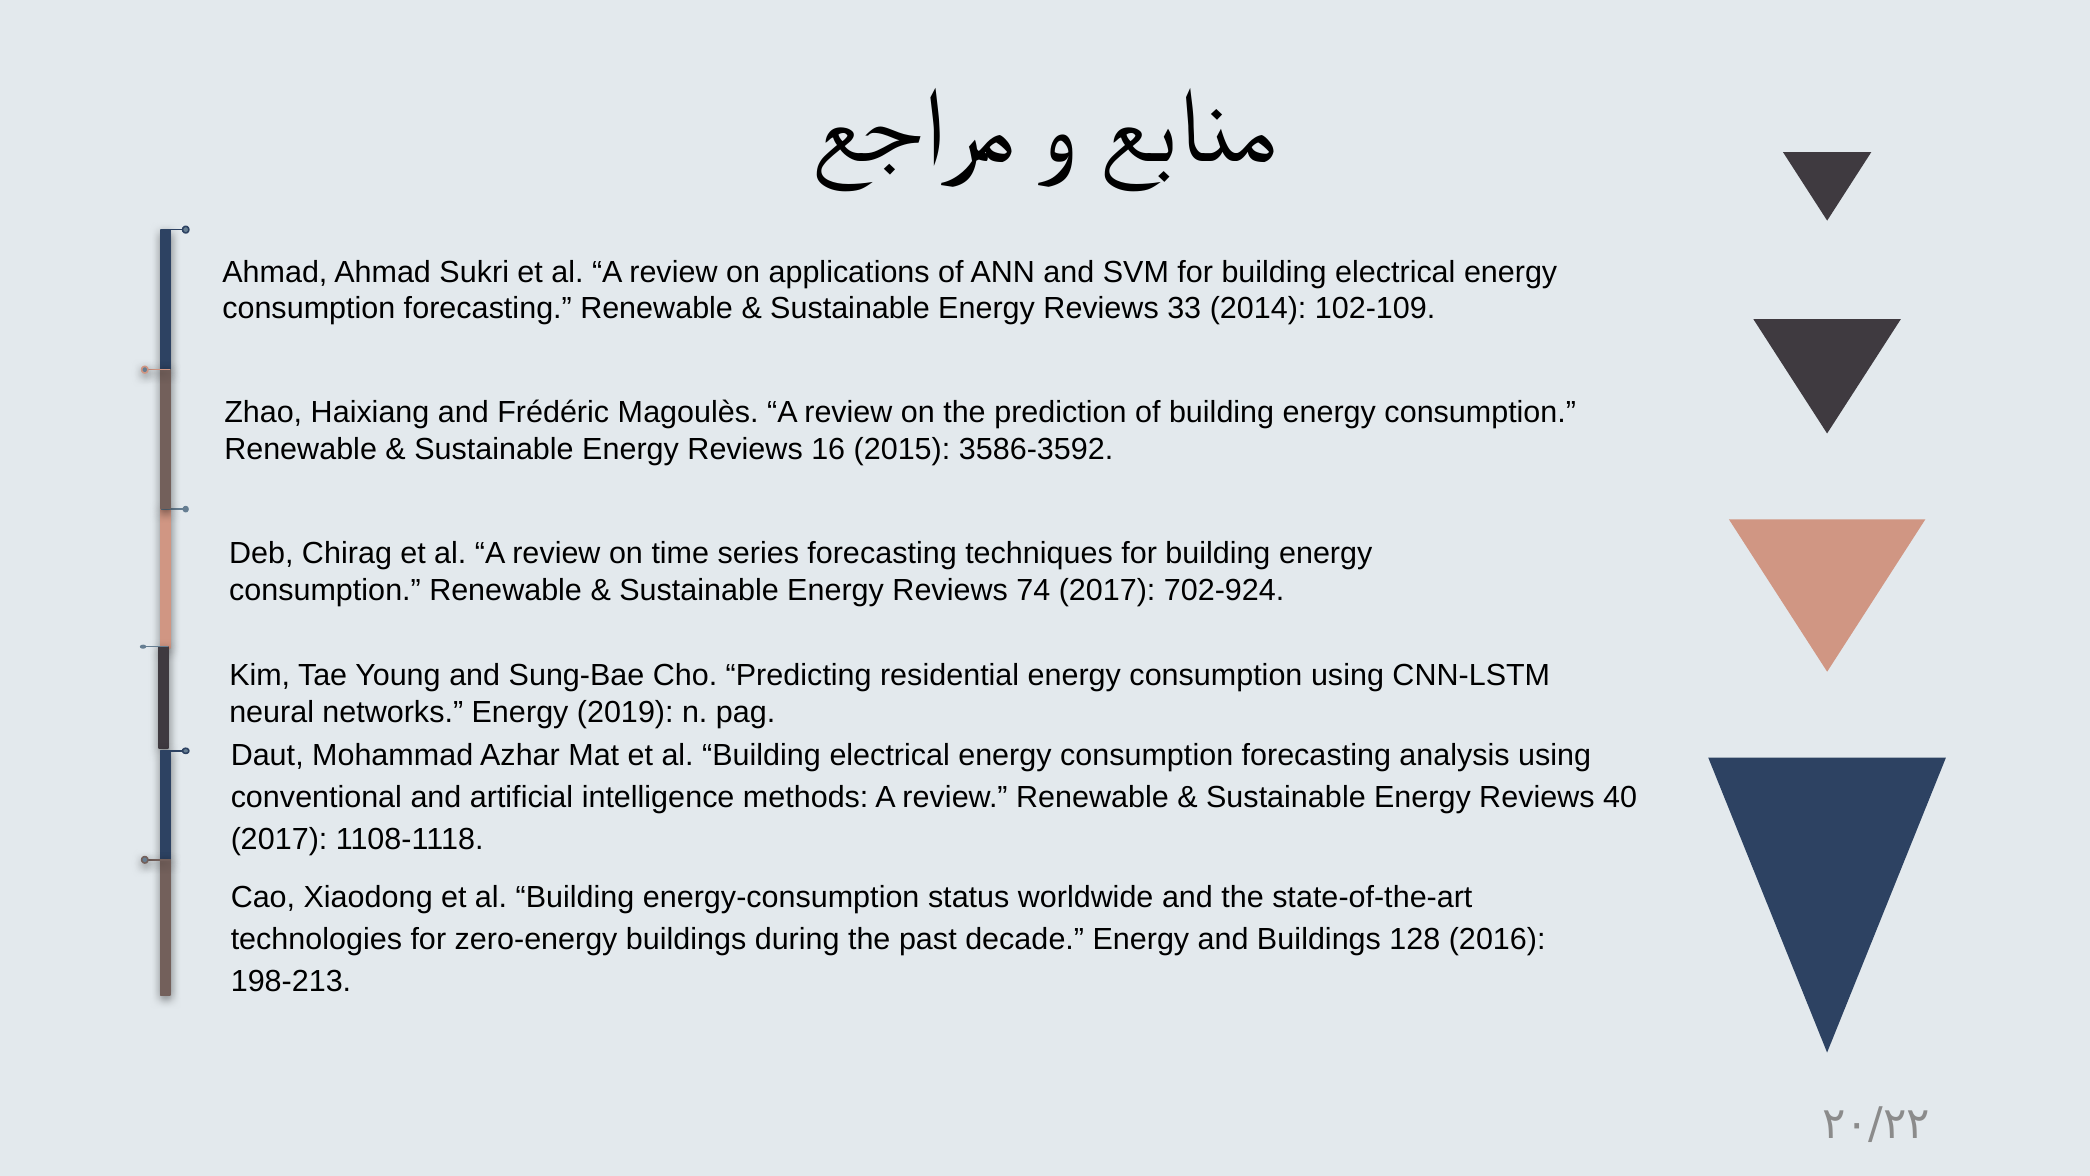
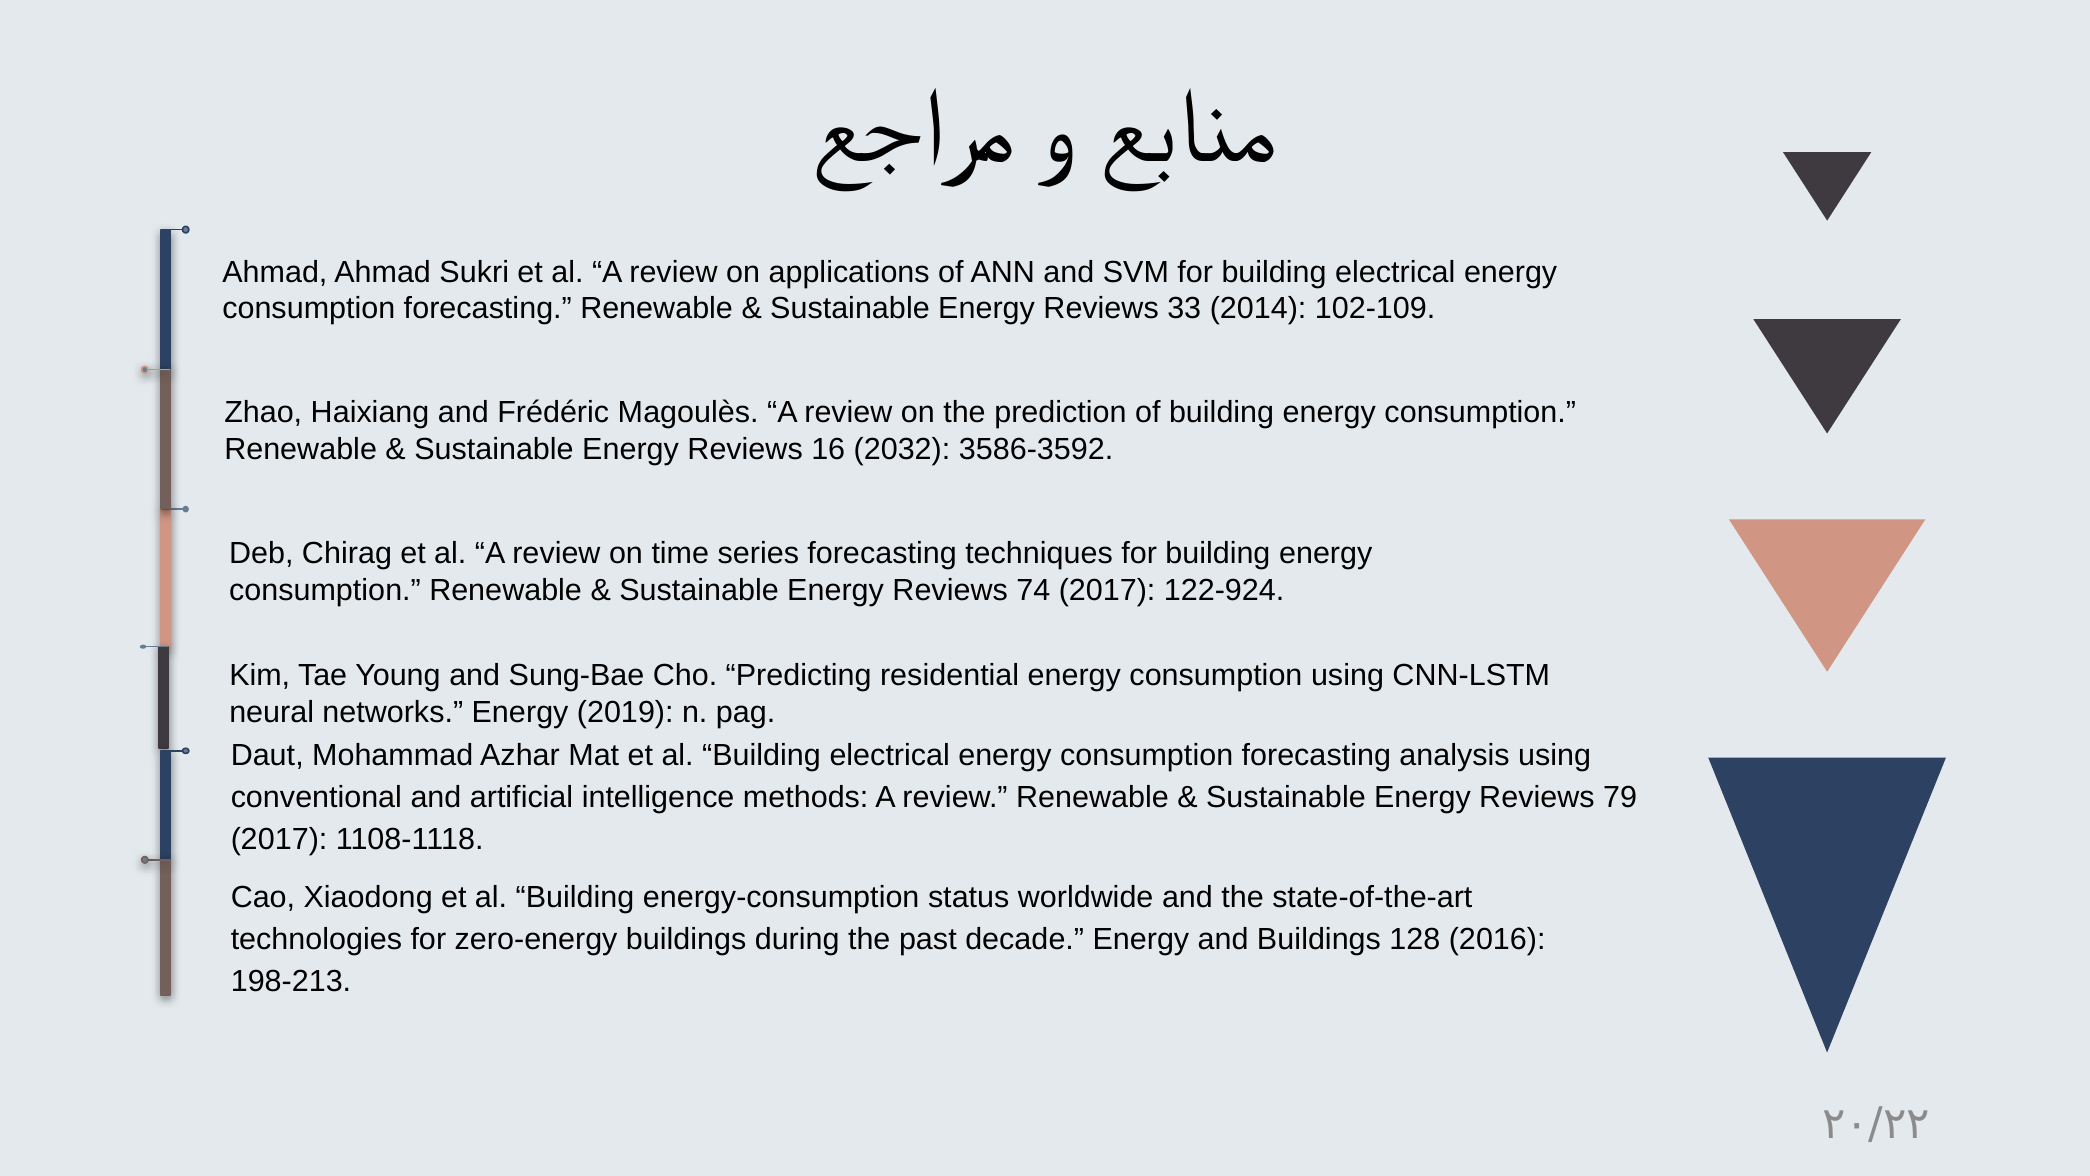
2015: 2015 -> 2032
702-924: 702-924 -> 122-924
40: 40 -> 79
